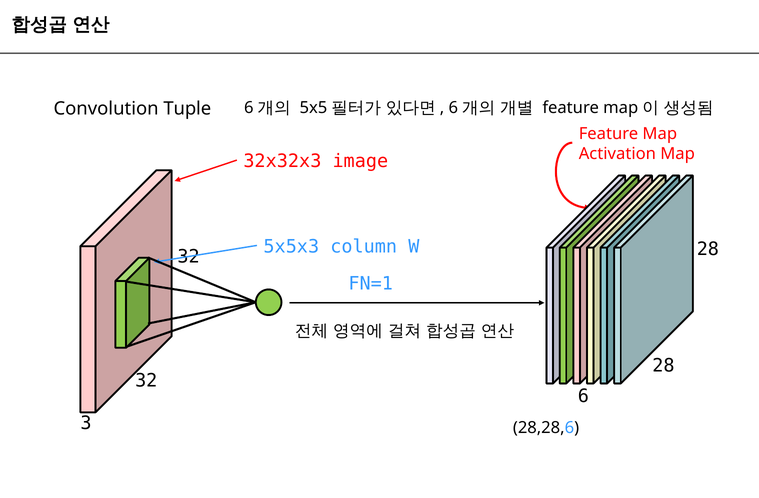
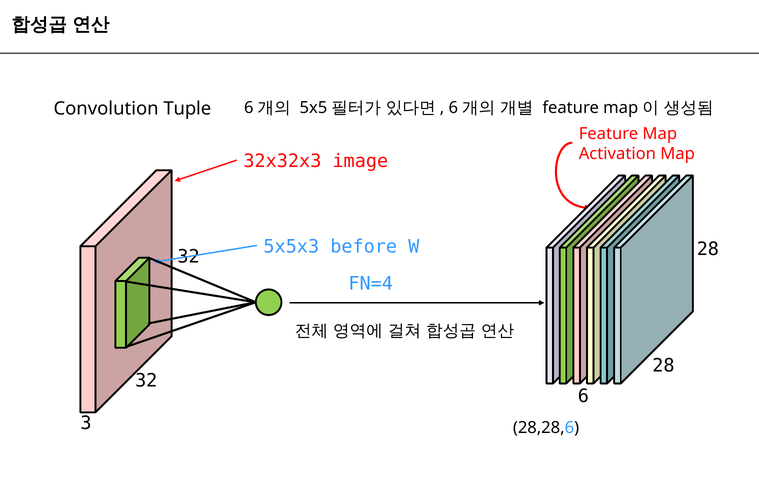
column: column -> before
FN=1: FN=1 -> FN=4
